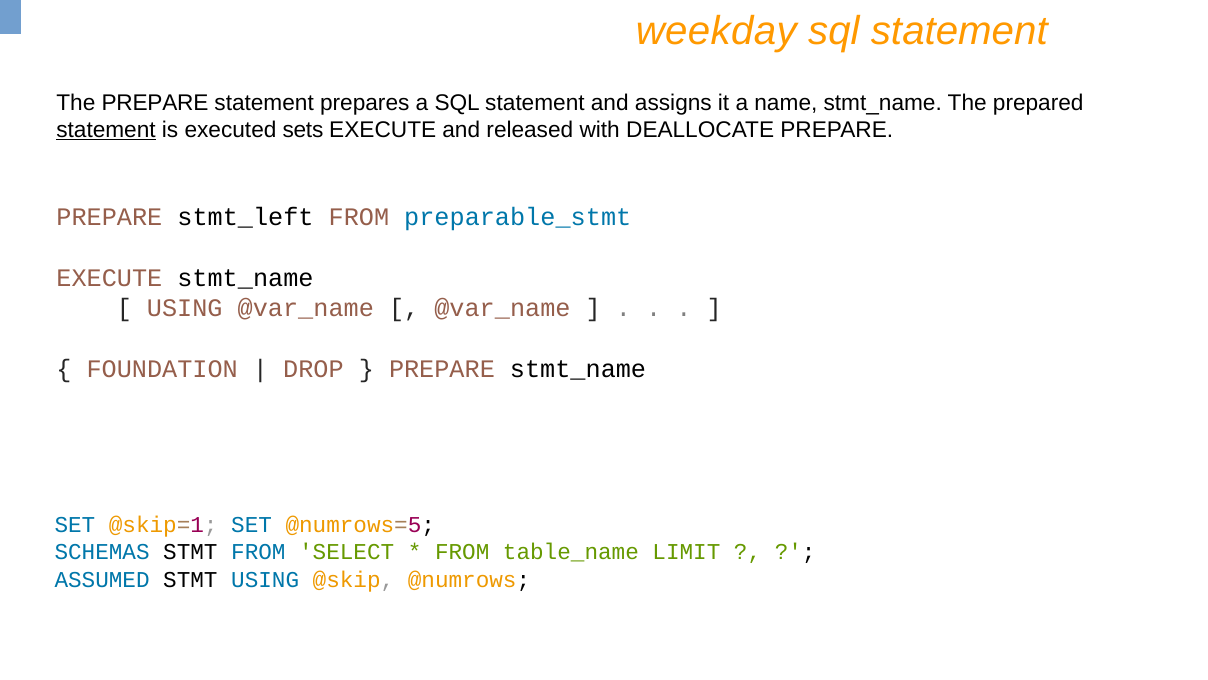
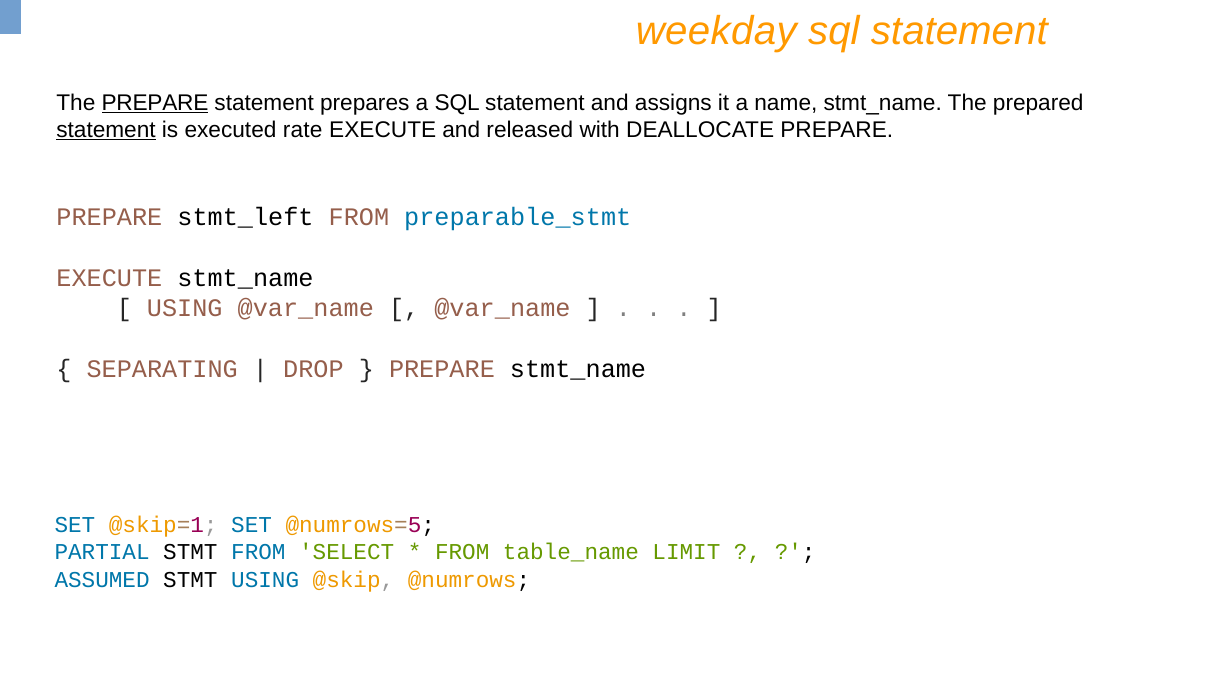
PREPARE at (155, 103) underline: none -> present
sets: sets -> rate
FOUNDATION: FOUNDATION -> SEPARATING
SCHEMAS: SCHEMAS -> PARTIAL
